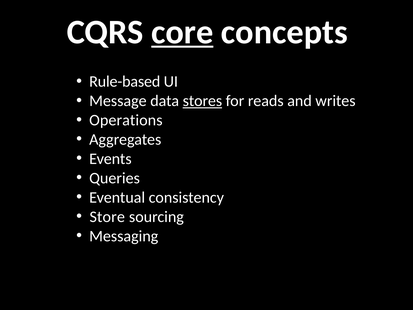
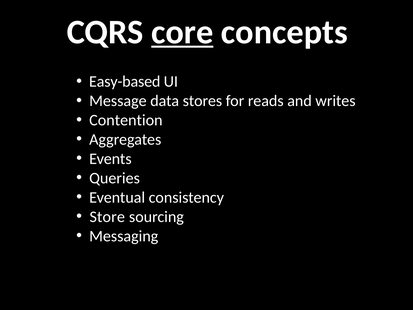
Rule-based: Rule-based -> Easy-based
stores underline: present -> none
Operations: Operations -> Contention
